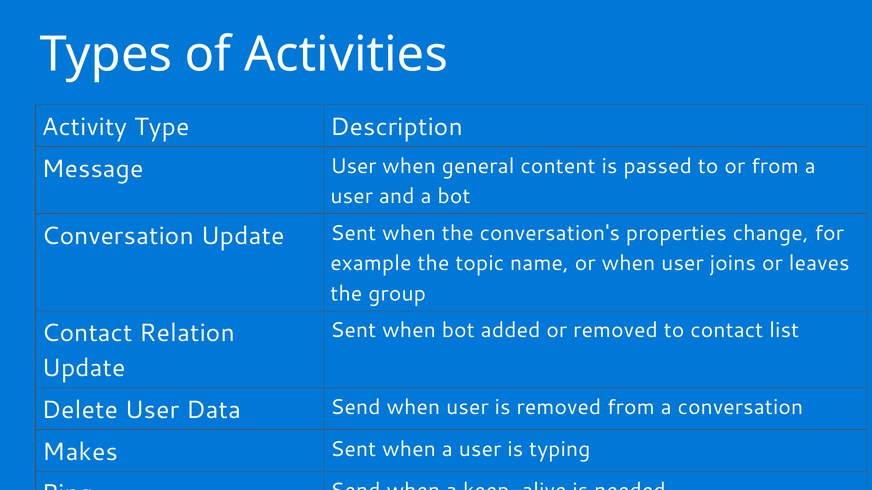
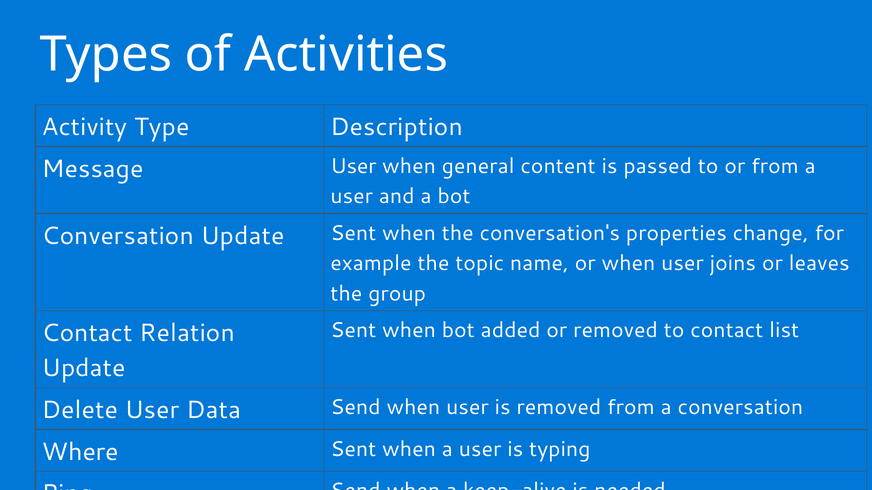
Makes: Makes -> Where
